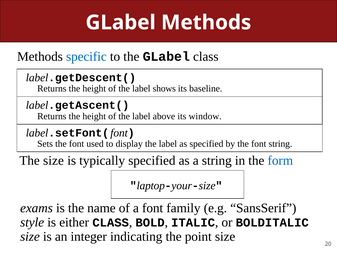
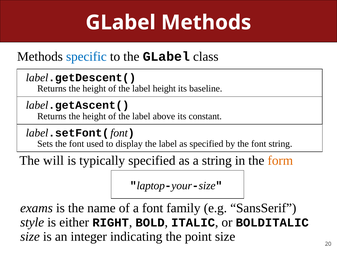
label shows: shows -> height
window: window -> constant
The size: size -> will
form colour: blue -> orange
either CLASS: CLASS -> RIGHT
